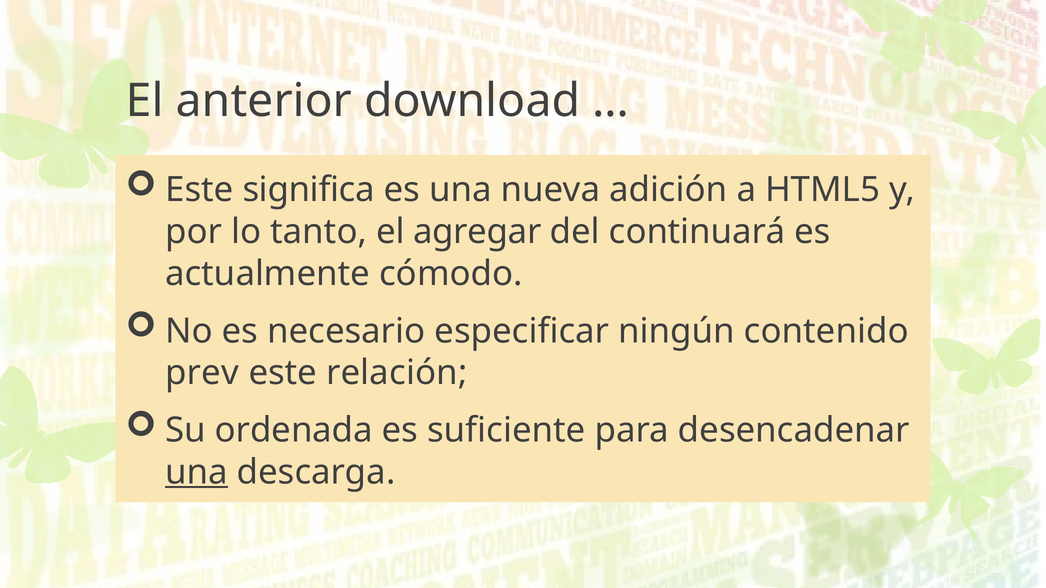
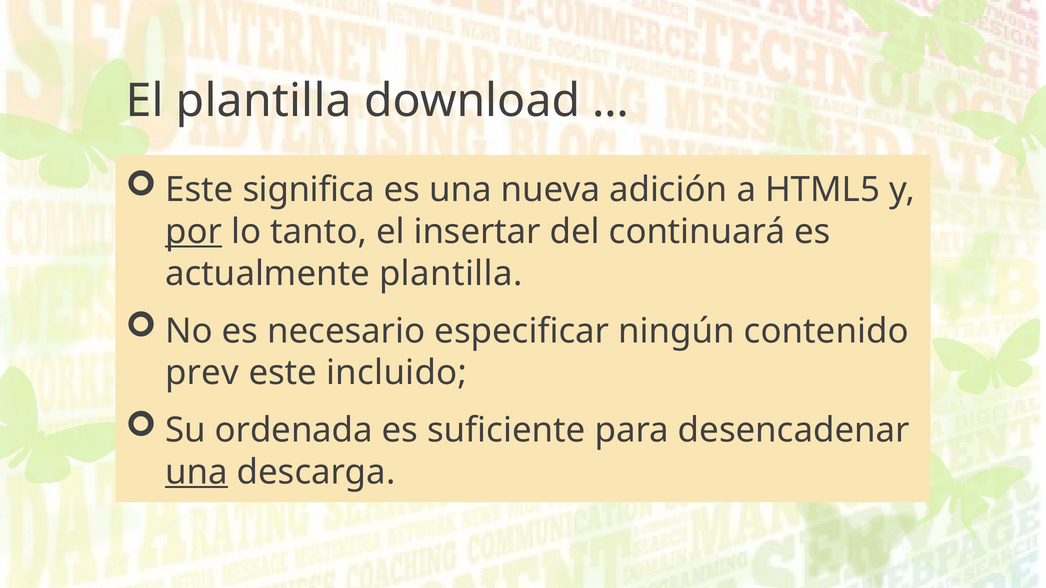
El anterior: anterior -> plantilla
por underline: none -> present
agregar: agregar -> insertar
actualmente cómodo: cómodo -> plantilla
relación: relación -> incluido
